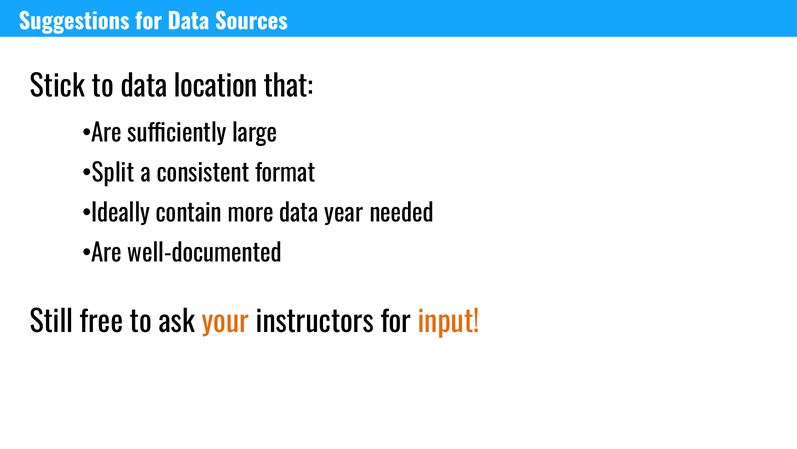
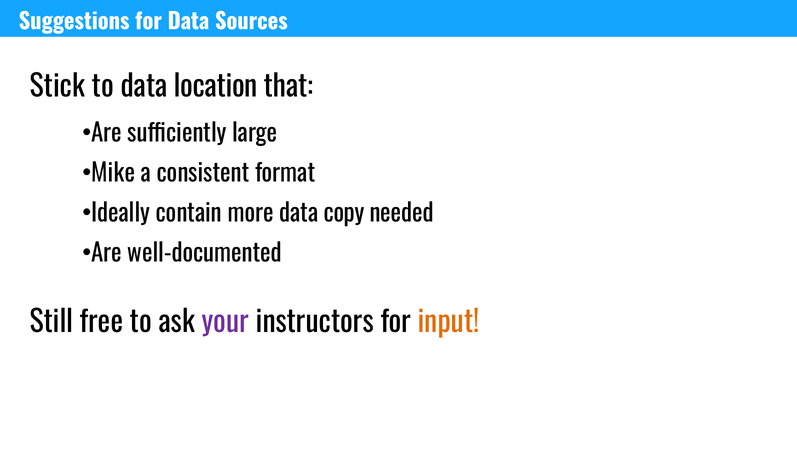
Split: Split -> Mike
year: year -> copy
your colour: orange -> purple
